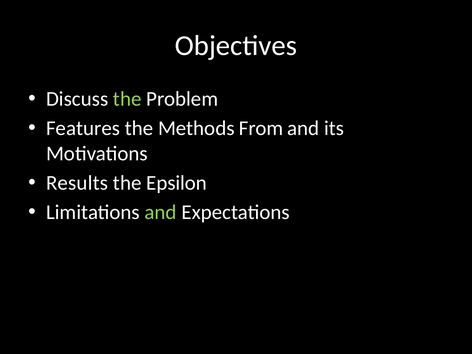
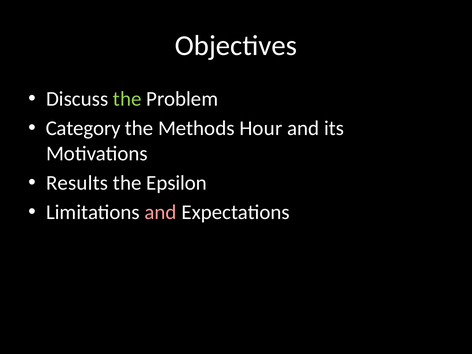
Features: Features -> Category
From: From -> Hour
and at (161, 212) colour: light green -> pink
